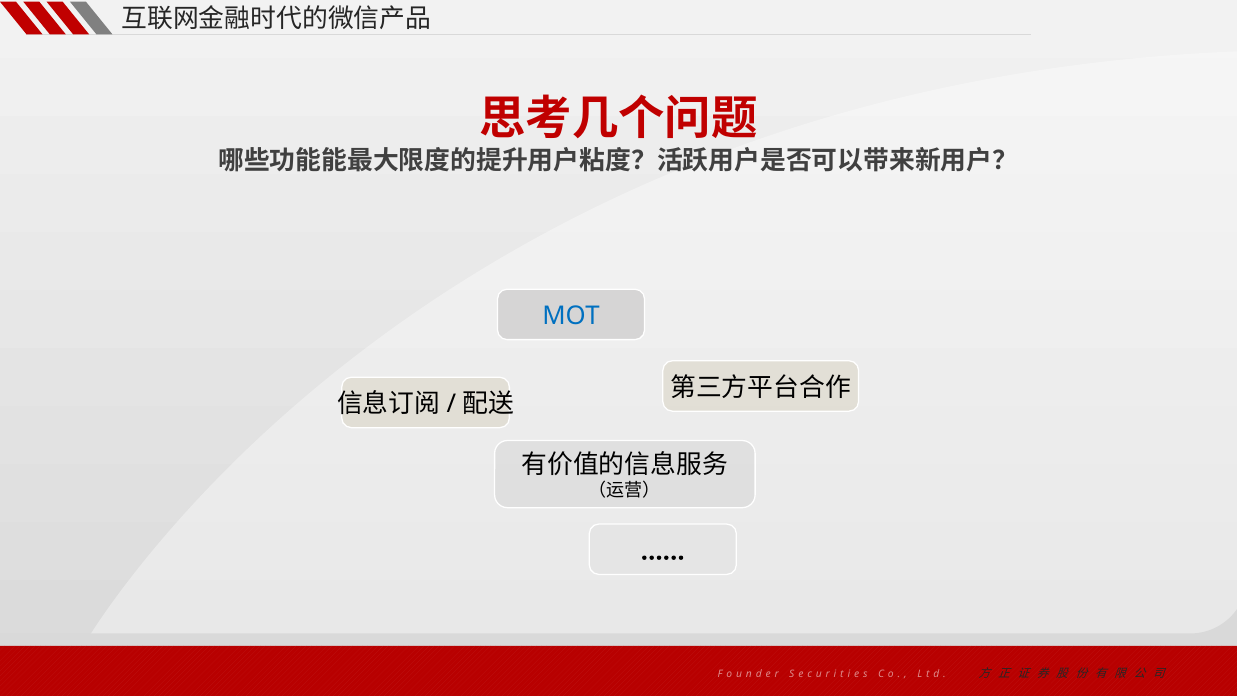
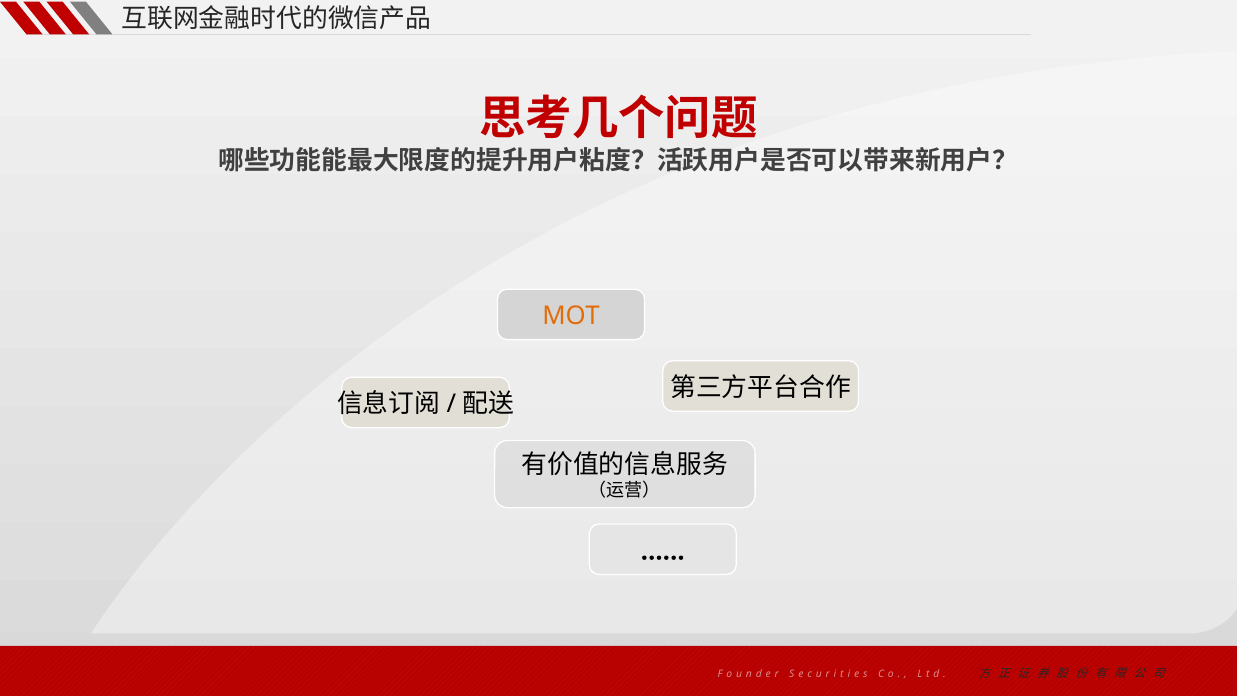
MOT colour: blue -> orange
